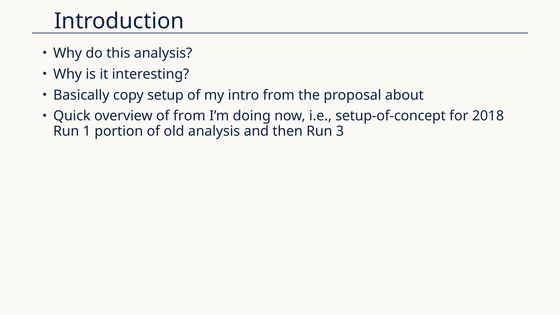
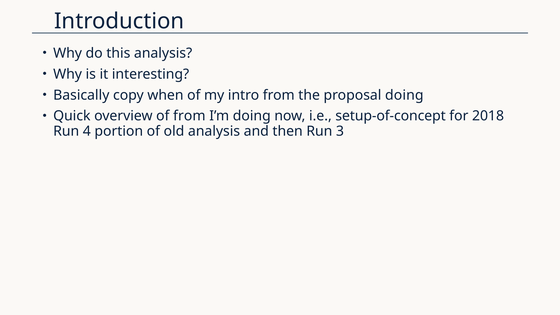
setup: setup -> when
proposal about: about -> doing
1: 1 -> 4
